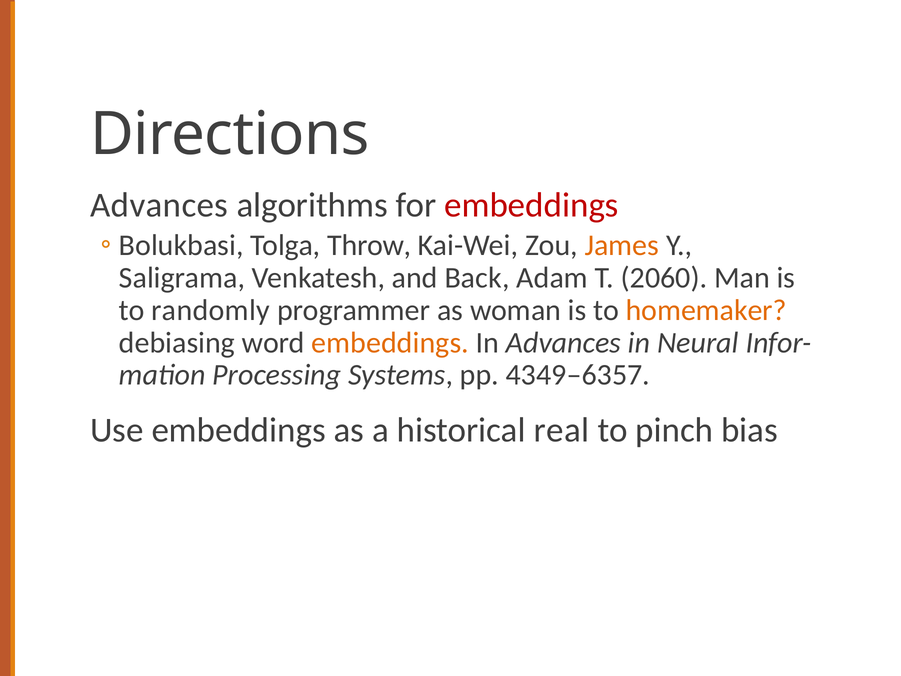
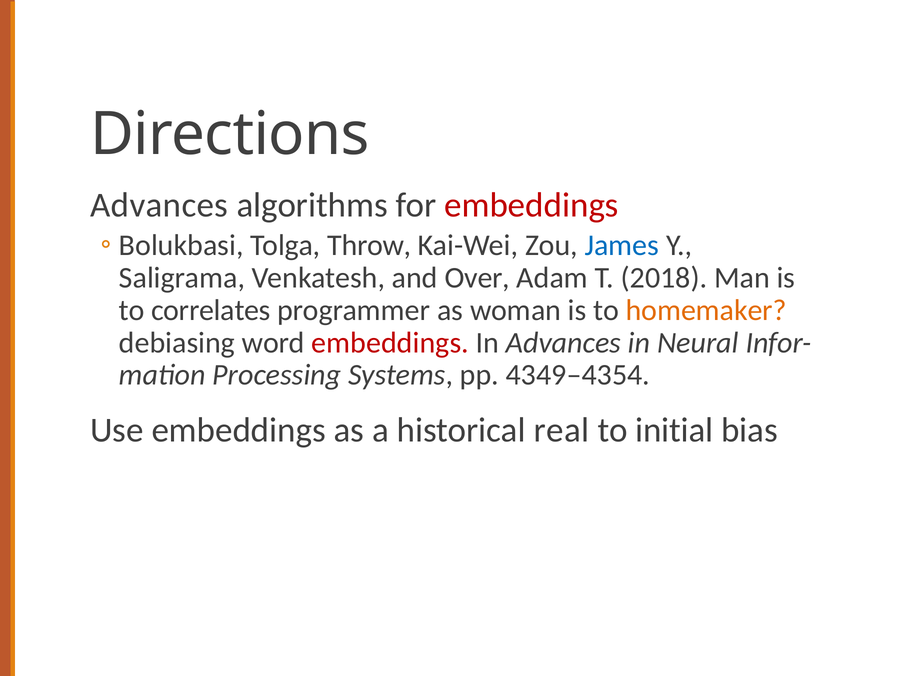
James colour: orange -> blue
Back: Back -> Over
2060: 2060 -> 2018
randomly: randomly -> correlates
embeddings at (390, 343) colour: orange -> red
4349–6357: 4349–6357 -> 4349–4354
pinch: pinch -> initial
